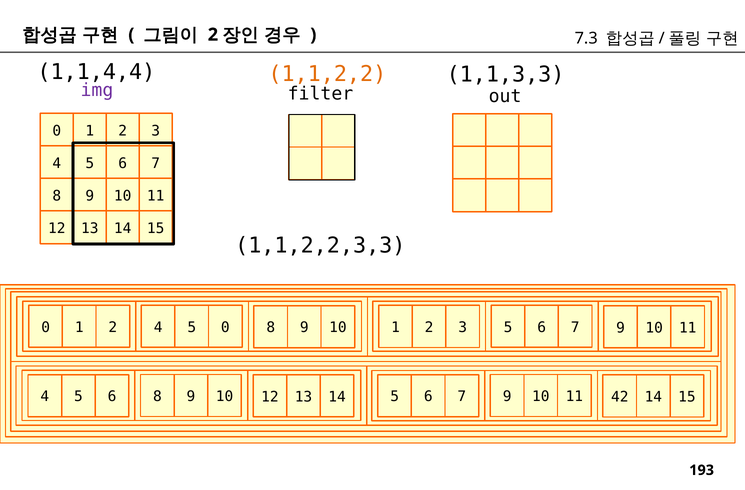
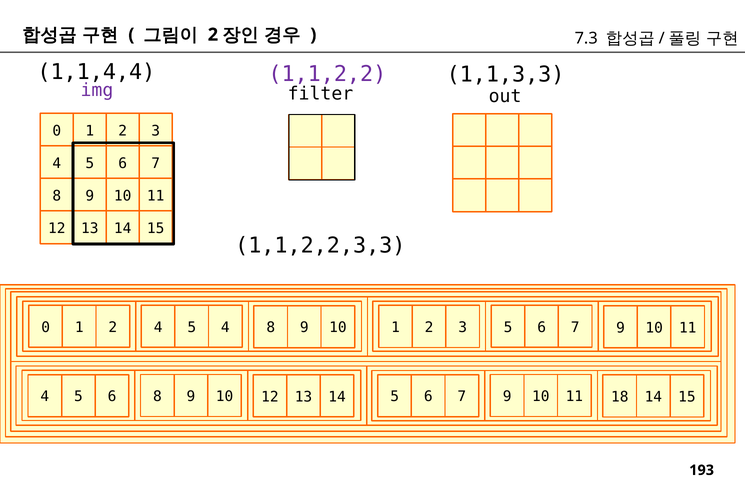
1,1,2,2 colour: orange -> purple
5 0: 0 -> 4
42: 42 -> 18
